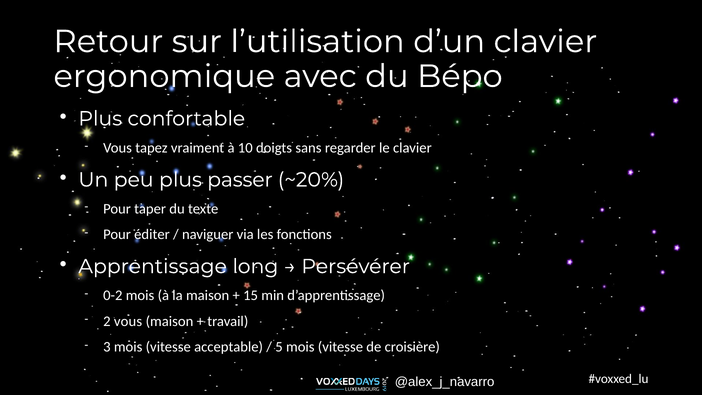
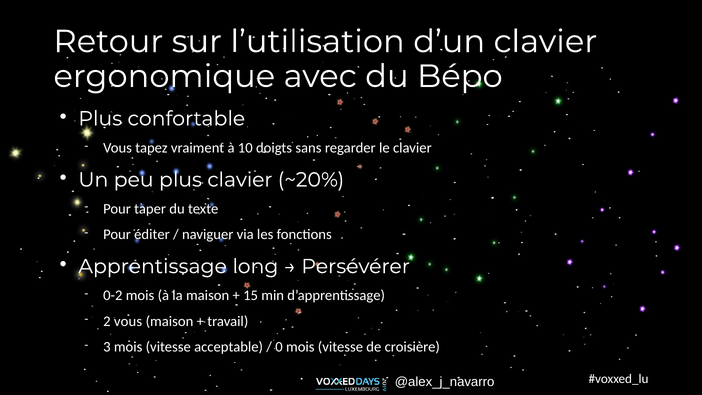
plus passer: passer -> clavier
5: 5 -> 0
